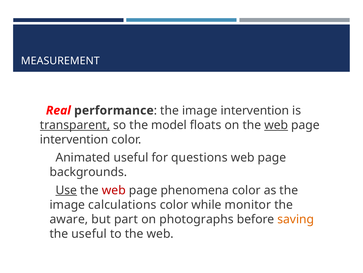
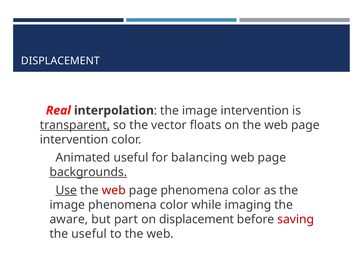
MEASUREMENT at (60, 61): MEASUREMENT -> DISPLACEMENT
performance: performance -> interpolation
model: model -> vector
web at (276, 125) underline: present -> none
questions: questions -> balancing
backgrounds underline: none -> present
image calculations: calculations -> phenomena
monitor: monitor -> imaging
on photographs: photographs -> displacement
saving colour: orange -> red
